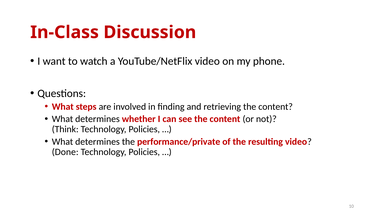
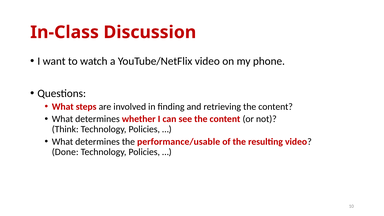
performance/private: performance/private -> performance/usable
